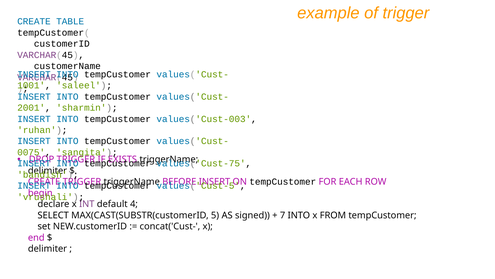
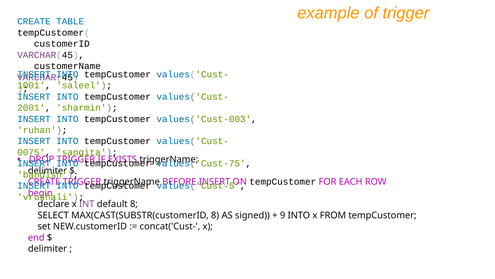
default 4: 4 -> 8
MAX(CAST(SUBSTR(customerID 5: 5 -> 8
7: 7 -> 9
